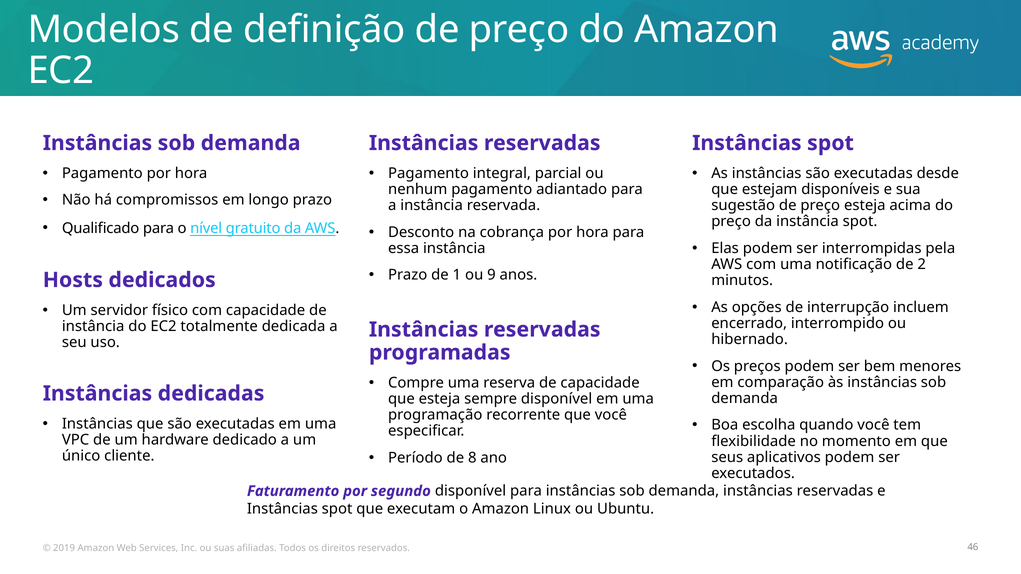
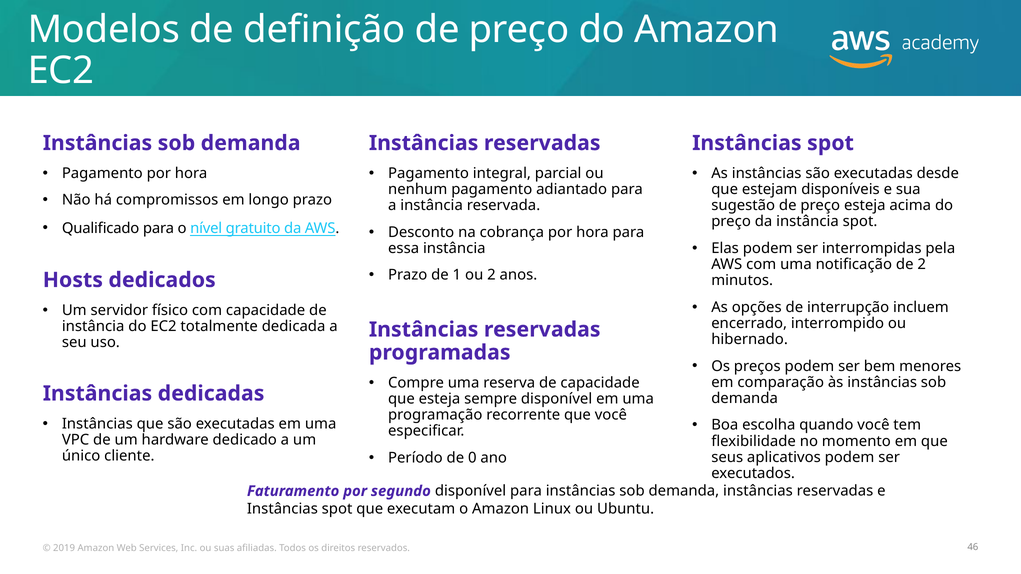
ou 9: 9 -> 2
8: 8 -> 0
